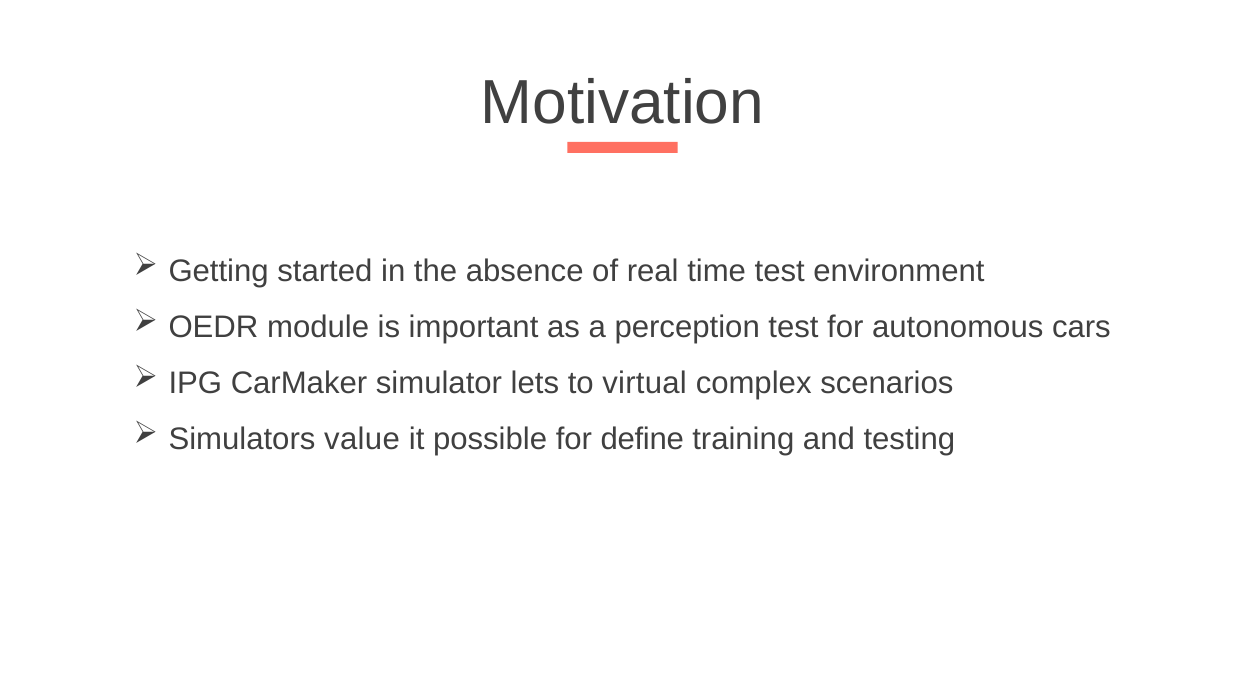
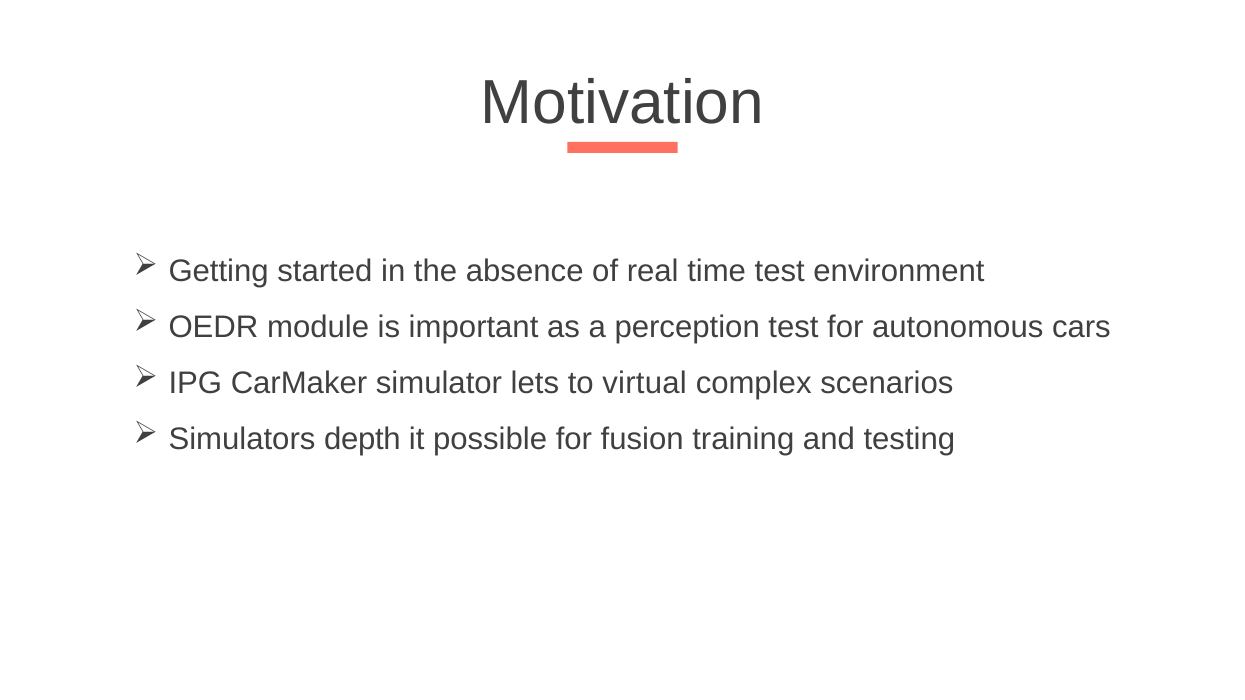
value: value -> depth
define: define -> fusion
